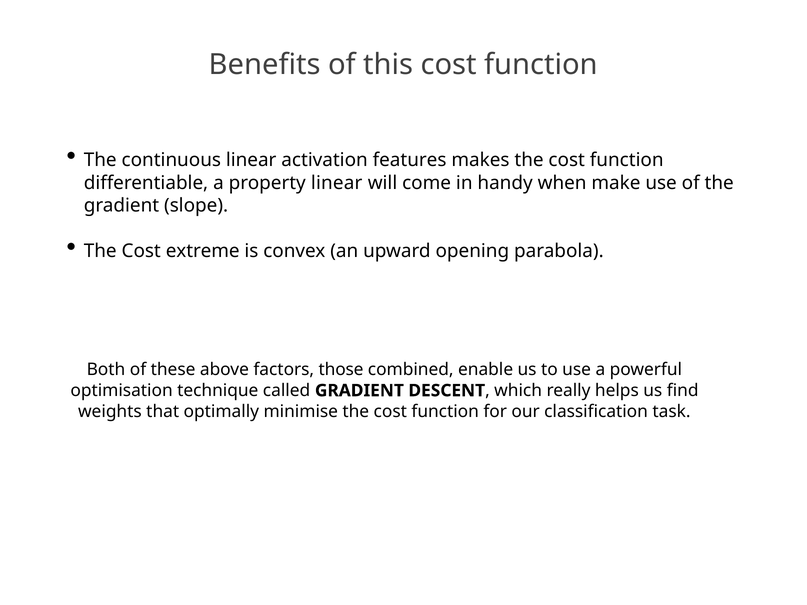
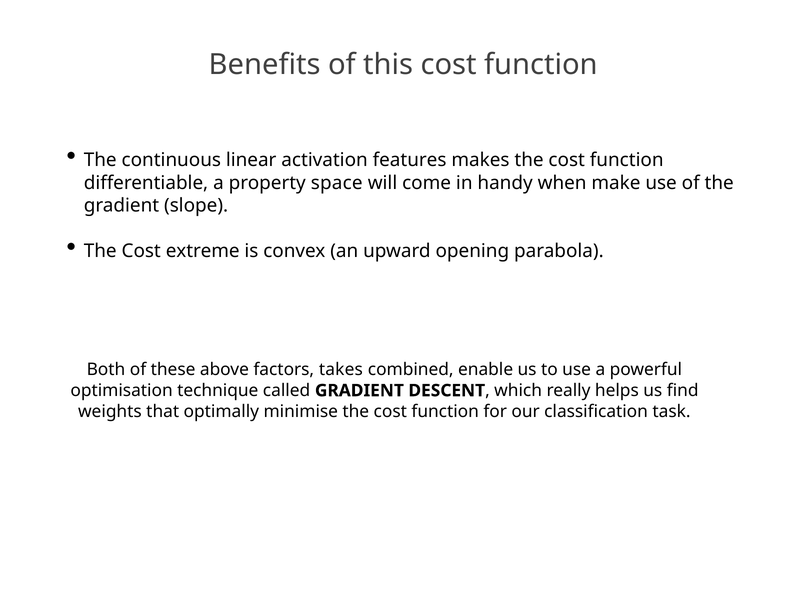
property linear: linear -> space
those: those -> takes
